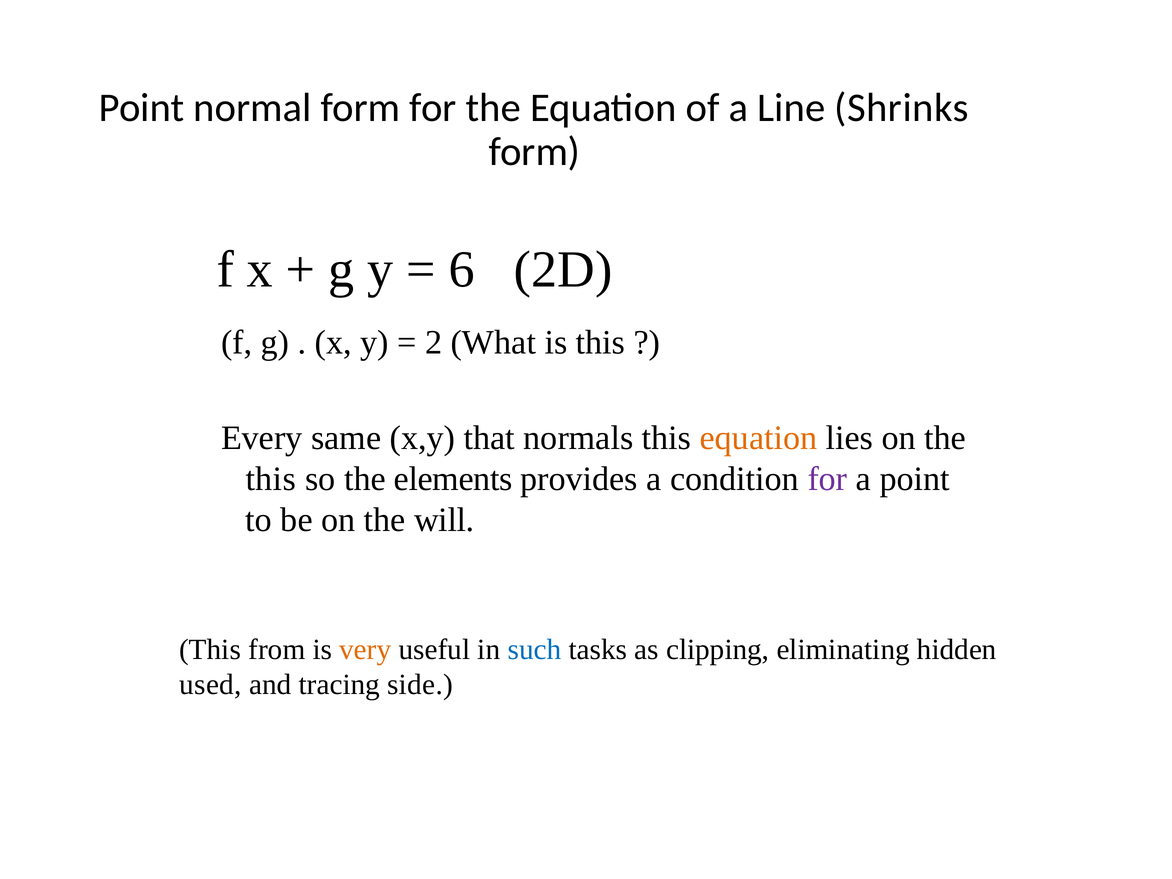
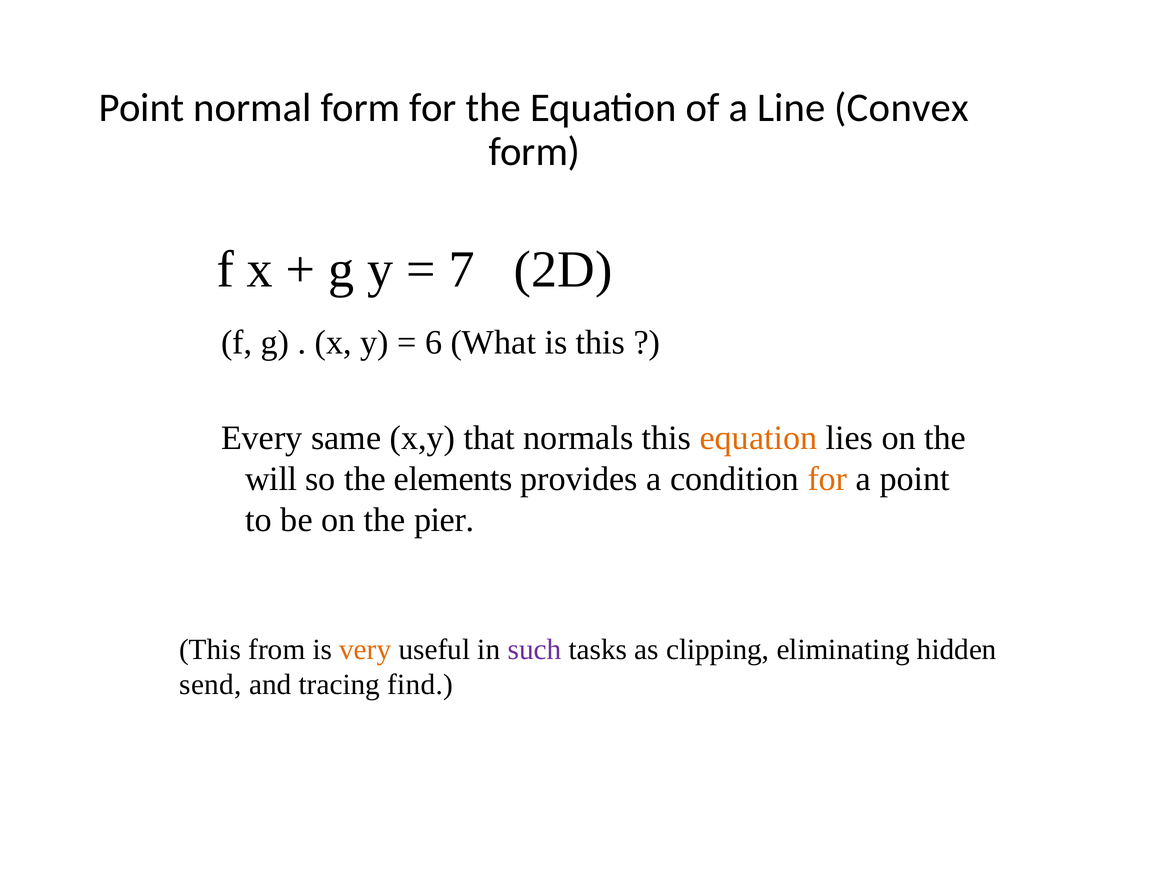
Shrinks: Shrinks -> Convex
6: 6 -> 7
2: 2 -> 6
this at (271, 479): this -> will
for at (827, 479) colour: purple -> orange
will: will -> pier
such colour: blue -> purple
used: used -> send
side: side -> find
